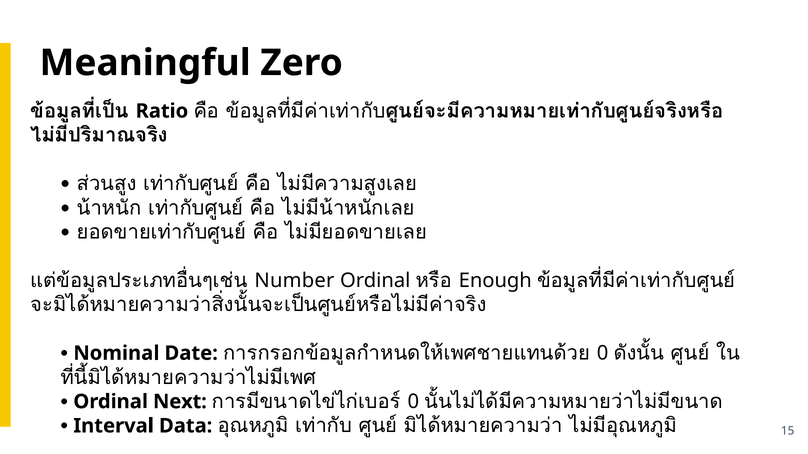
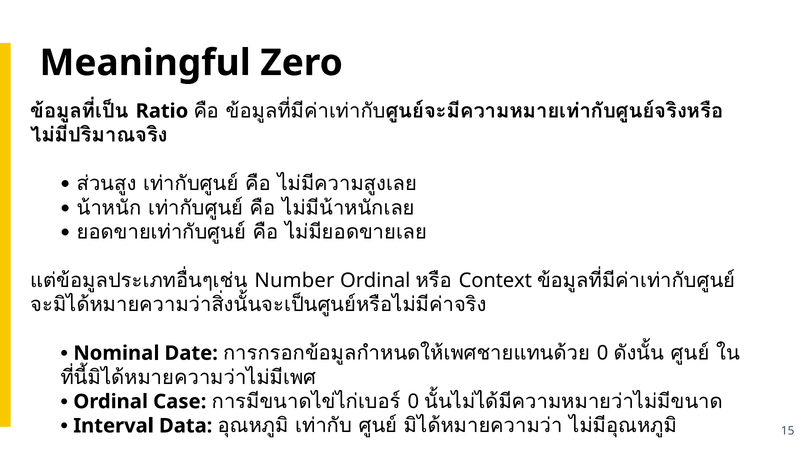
Enough: Enough -> Context
Next: Next -> Case
